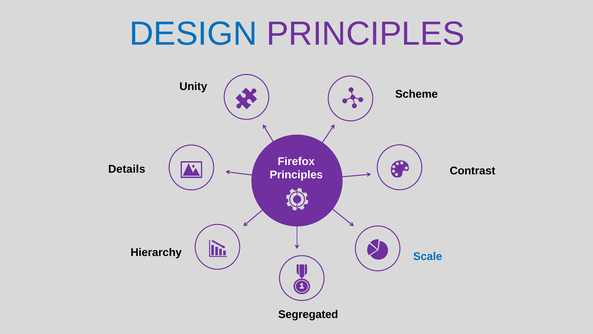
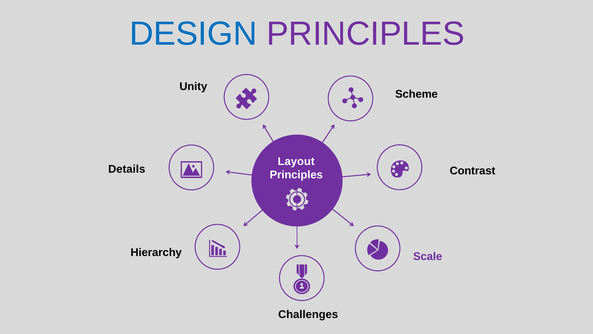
Firefox: Firefox -> Layout
Scale colour: blue -> purple
Segregated: Segregated -> Challenges
